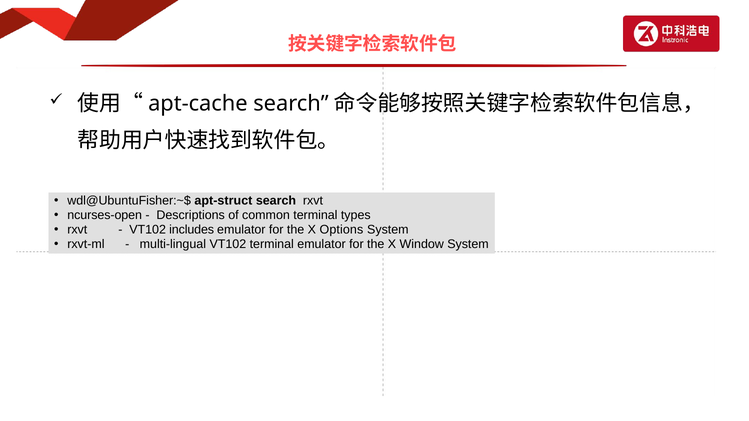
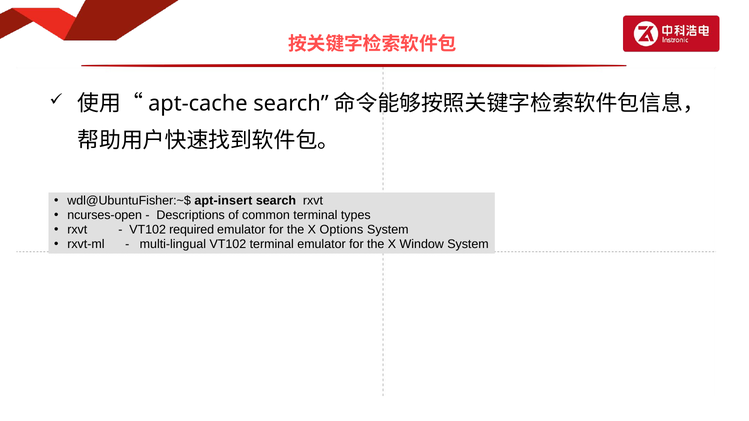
apt-struct: apt-struct -> apt-insert
includes: includes -> required
